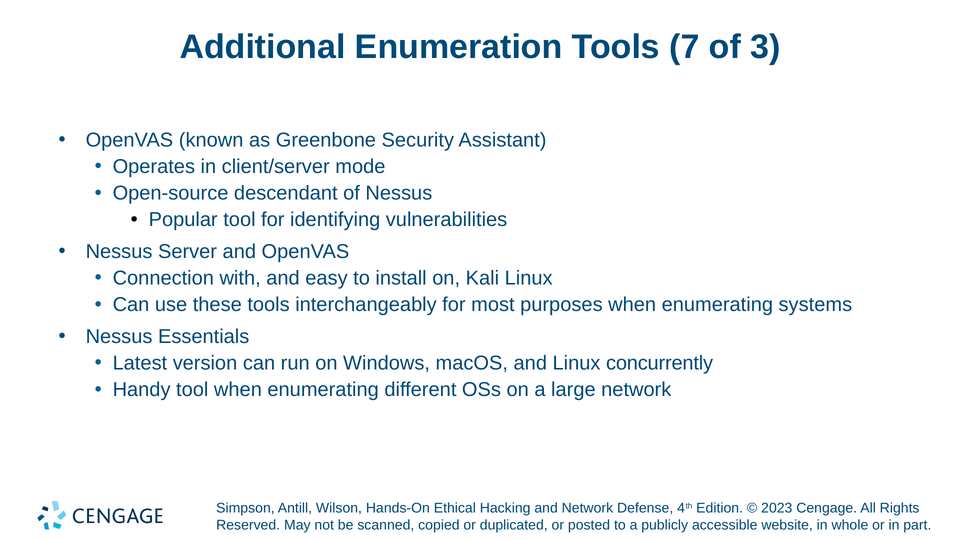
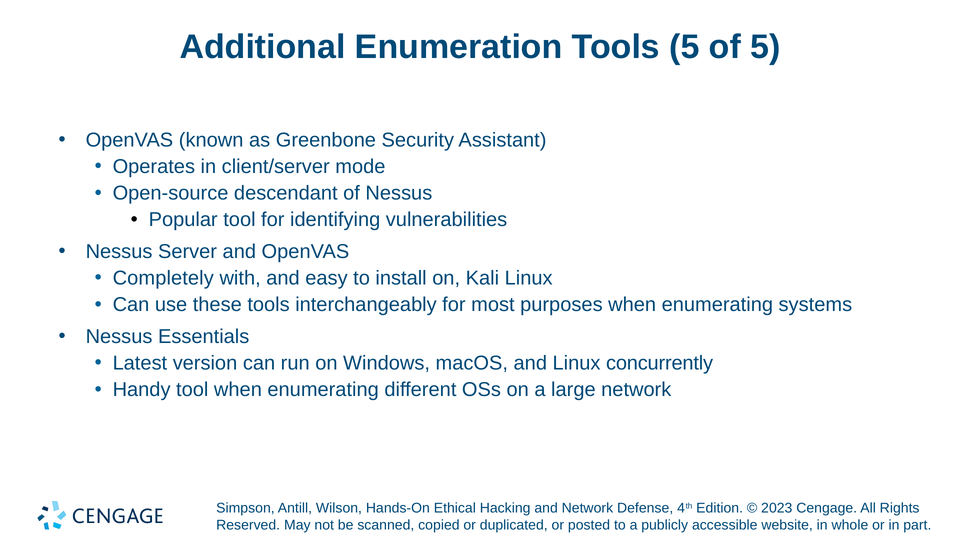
Tools 7: 7 -> 5
of 3: 3 -> 5
Connection: Connection -> Completely
